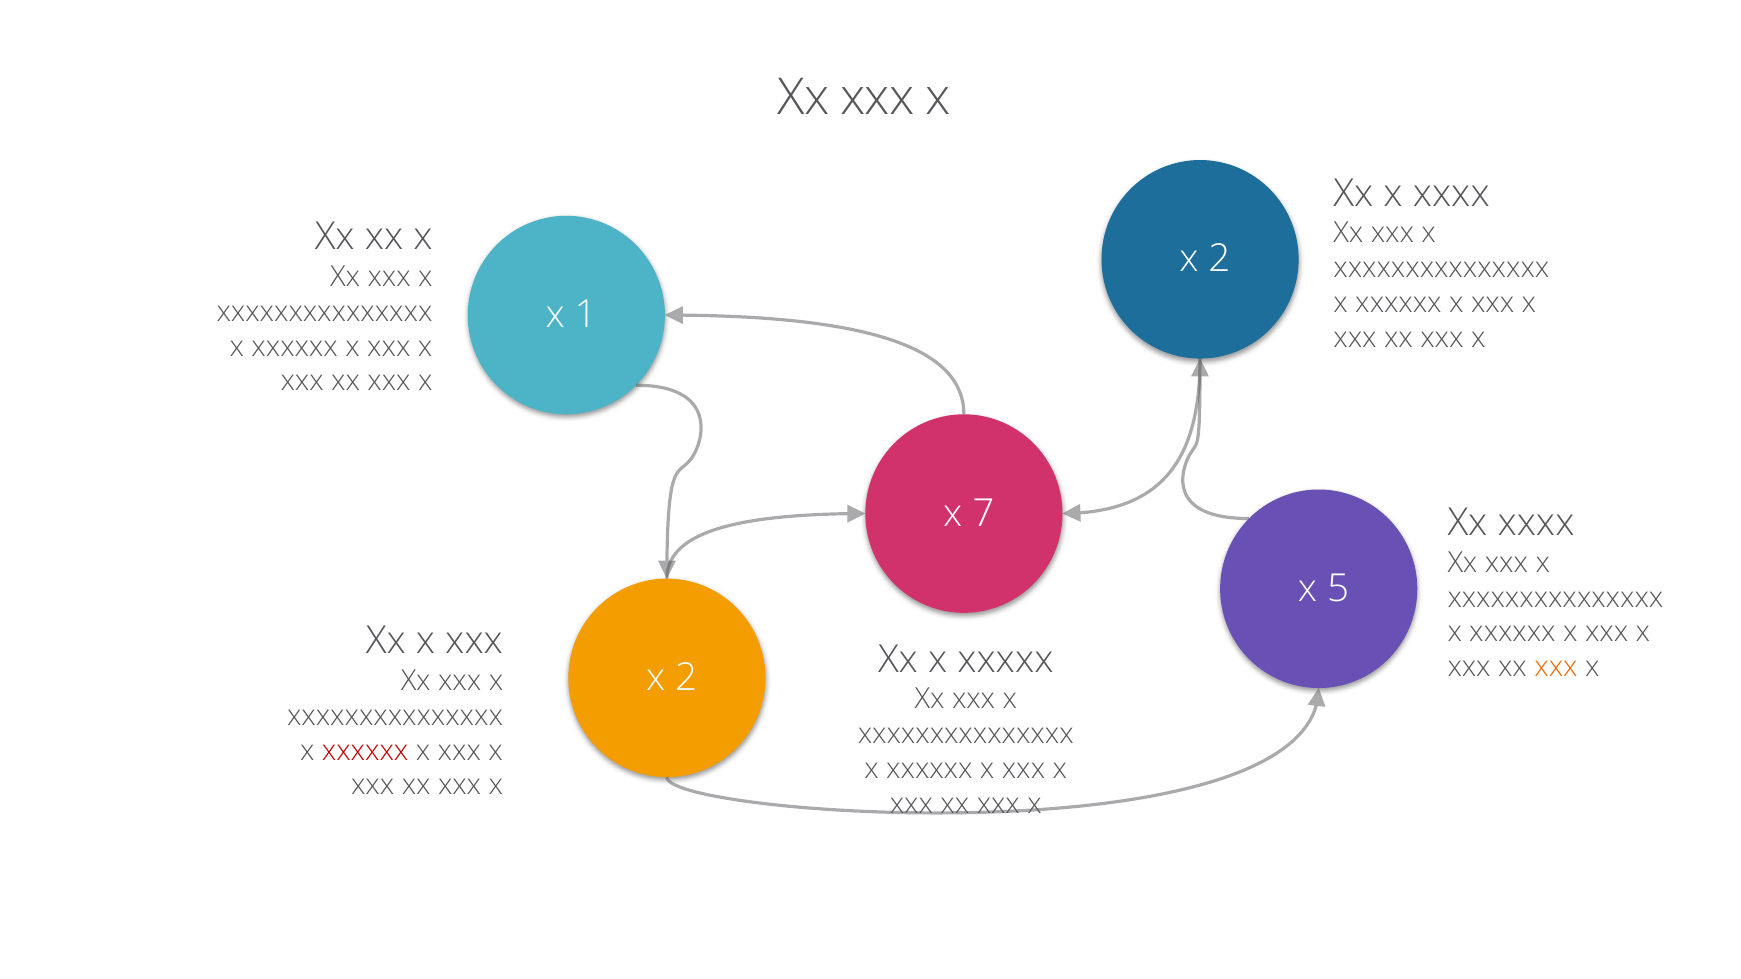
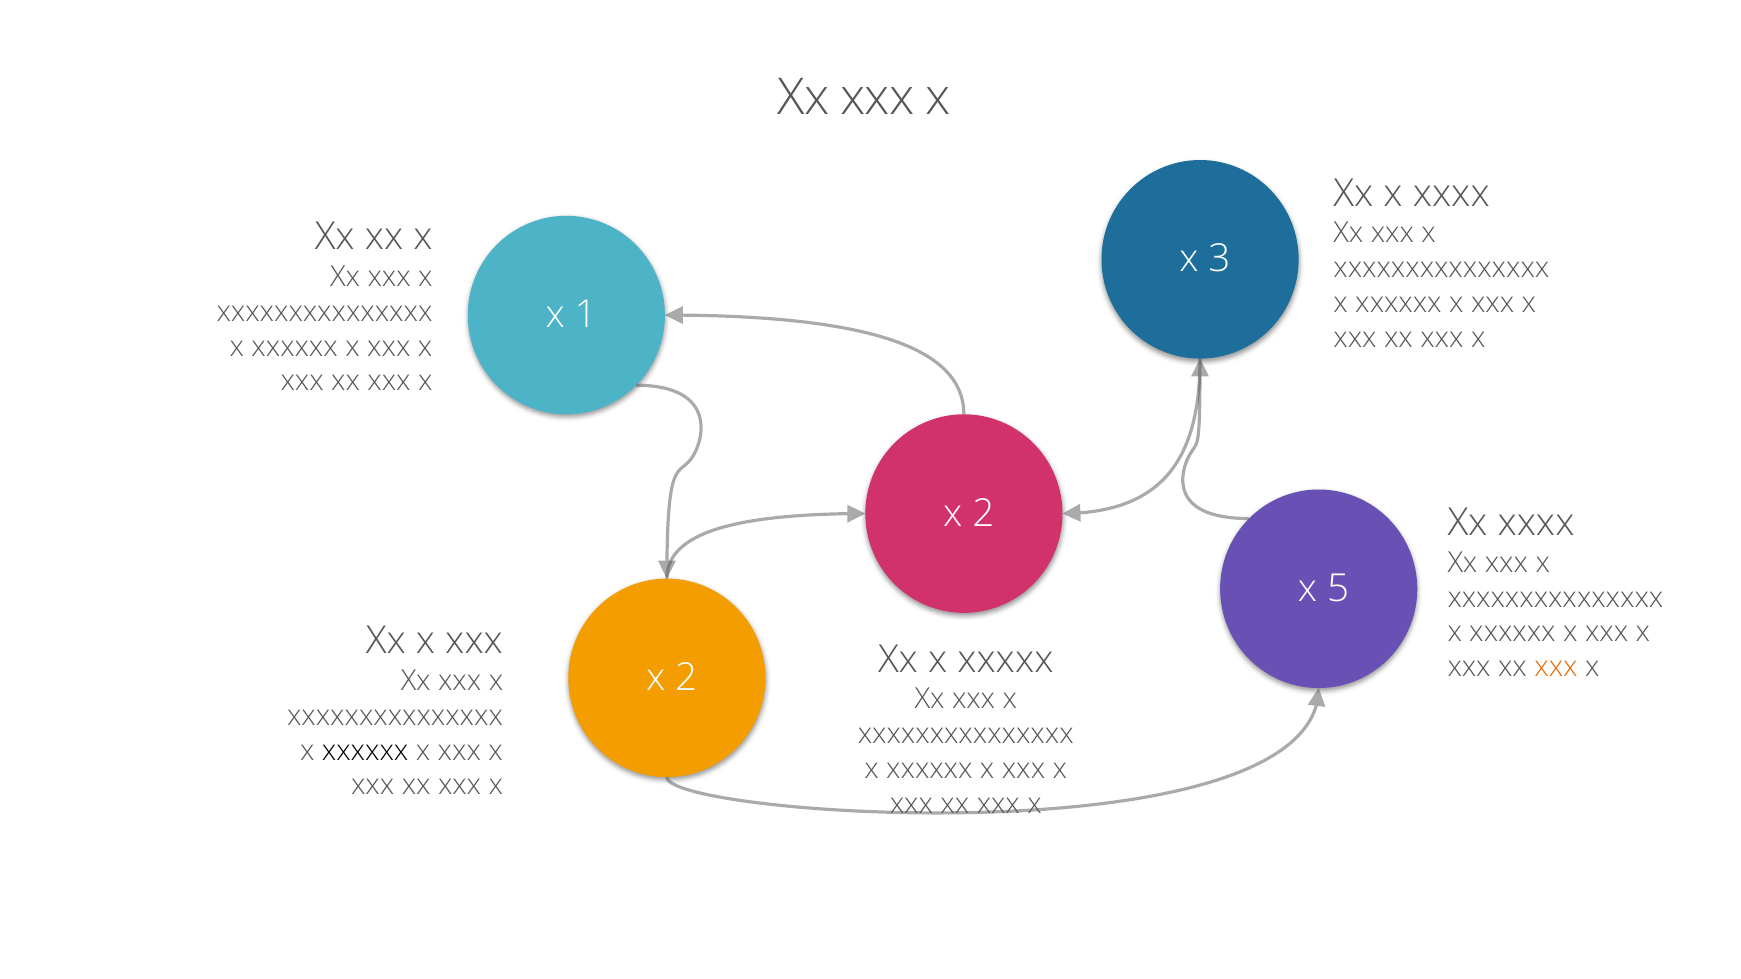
2 at (1219, 259): 2 -> 3
7 at (983, 514): 7 -> 2
xxxxxx at (365, 751) colour: red -> black
